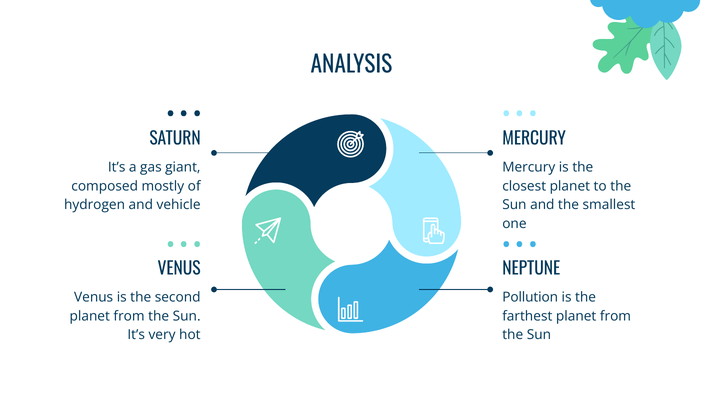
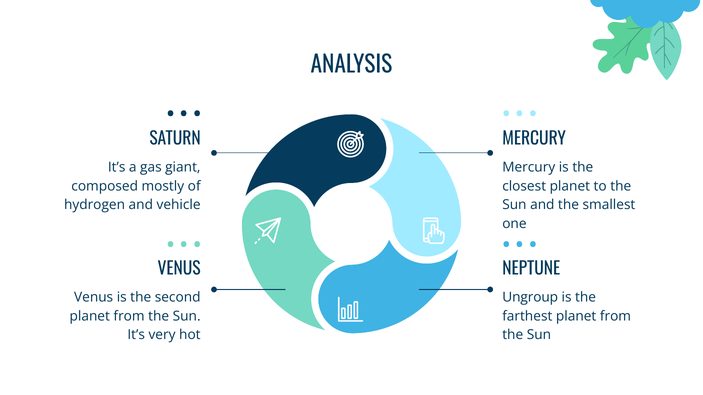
Pollution: Pollution -> Ungroup
